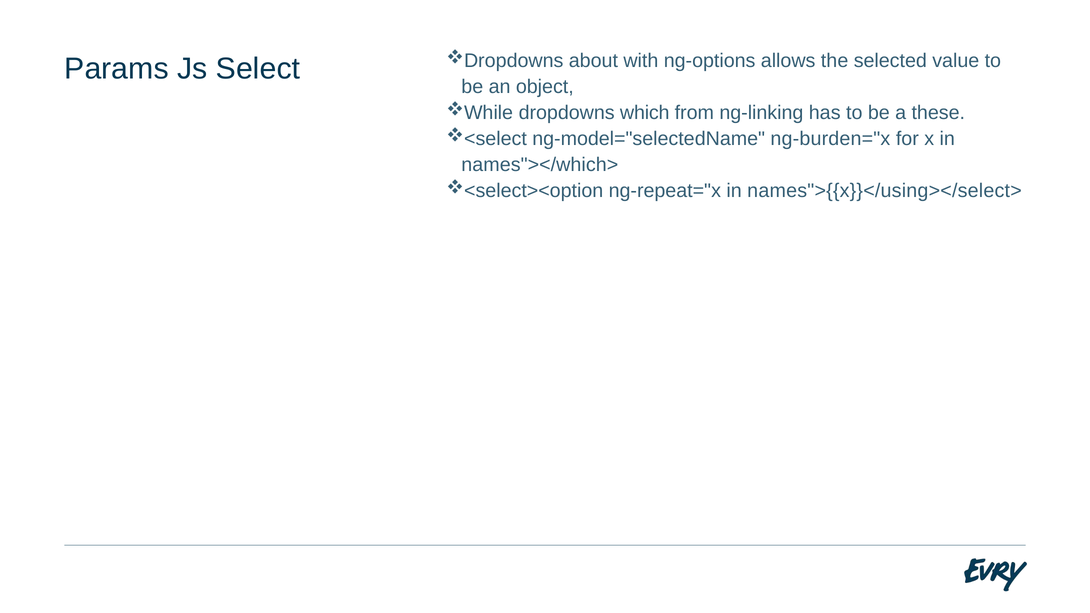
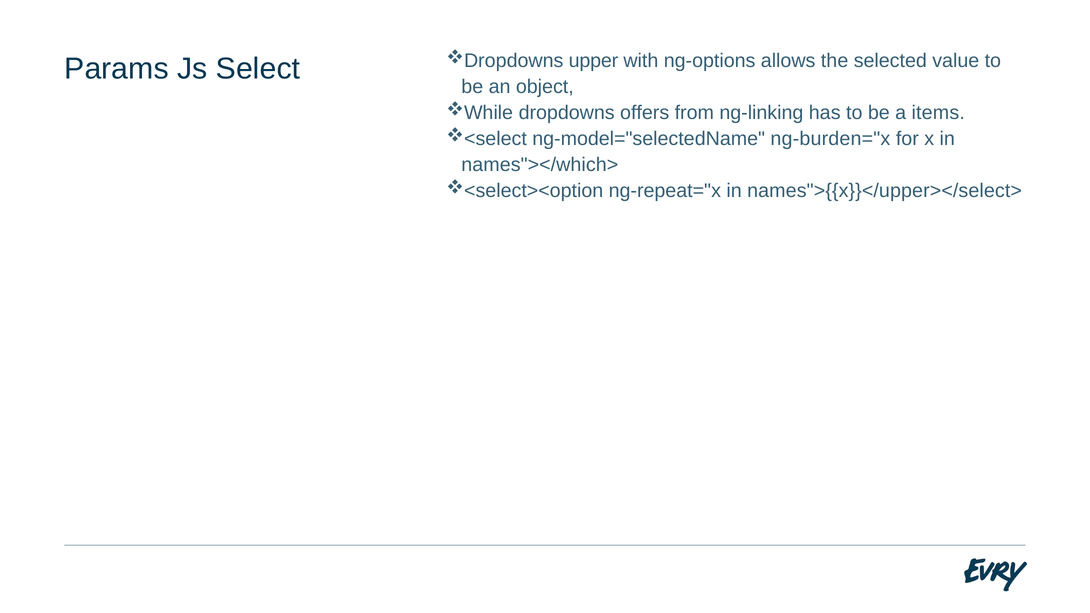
about: about -> upper
which: which -> offers
these: these -> items
names">{{x}}</using></select>: names">{{x}}</using></select> -> names">{{x}}</upper></select>
